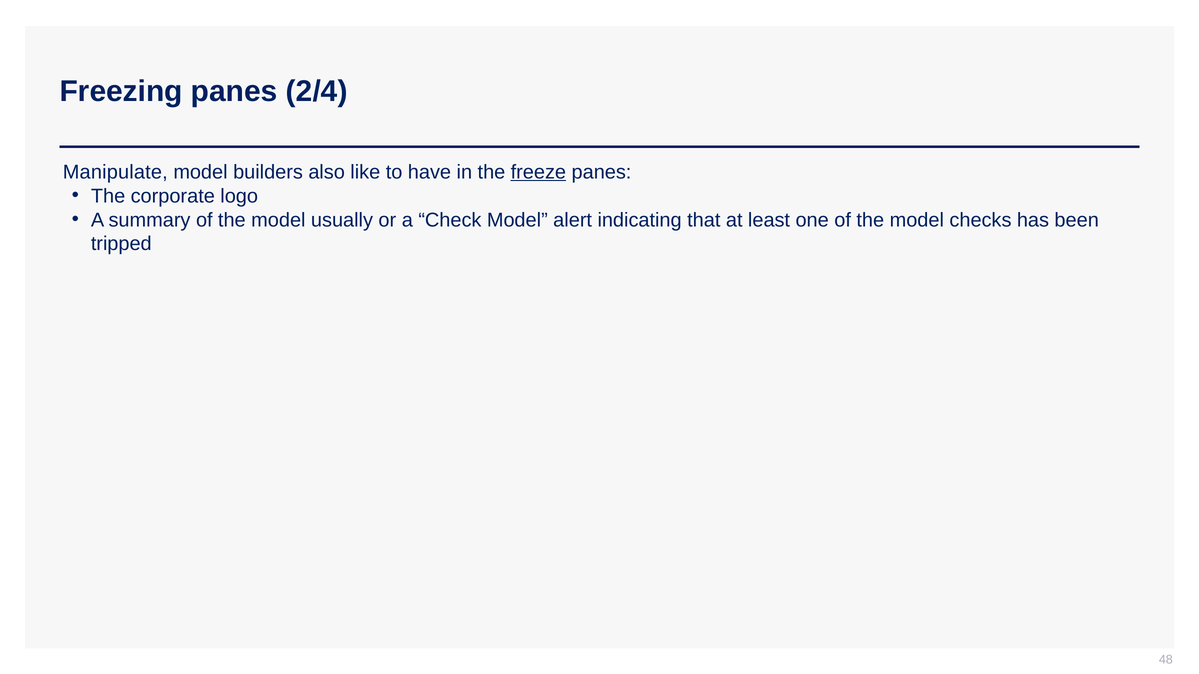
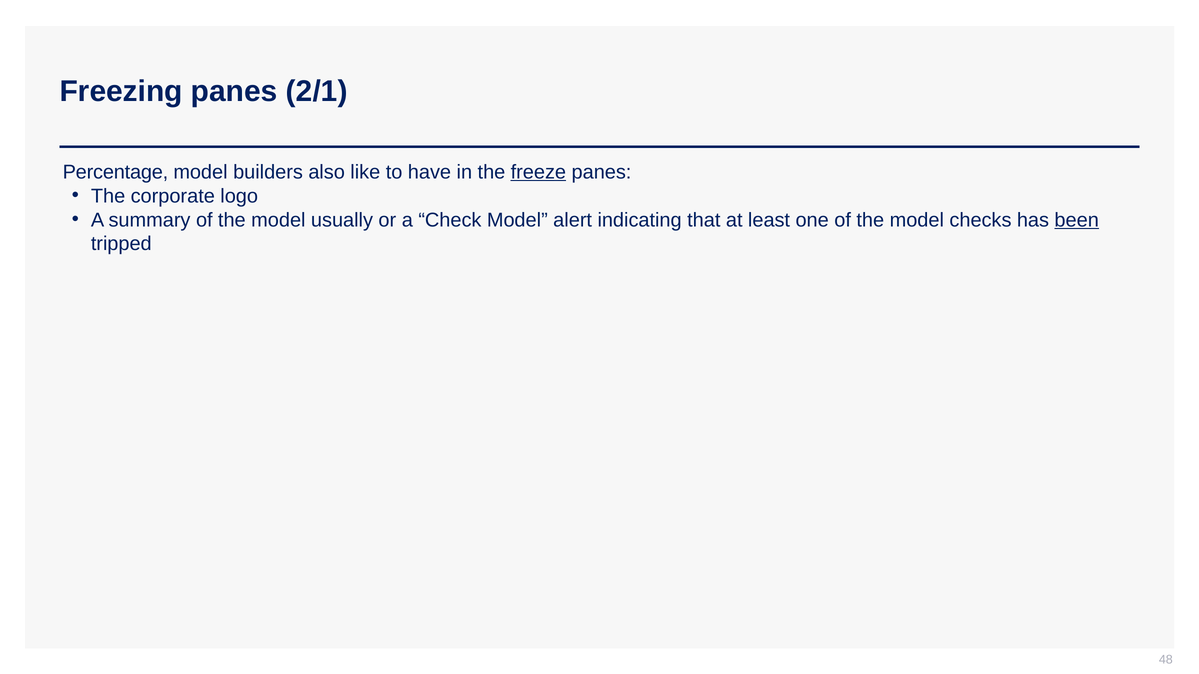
2/4: 2/4 -> 2/1
Manipulate: Manipulate -> Percentage
been underline: none -> present
